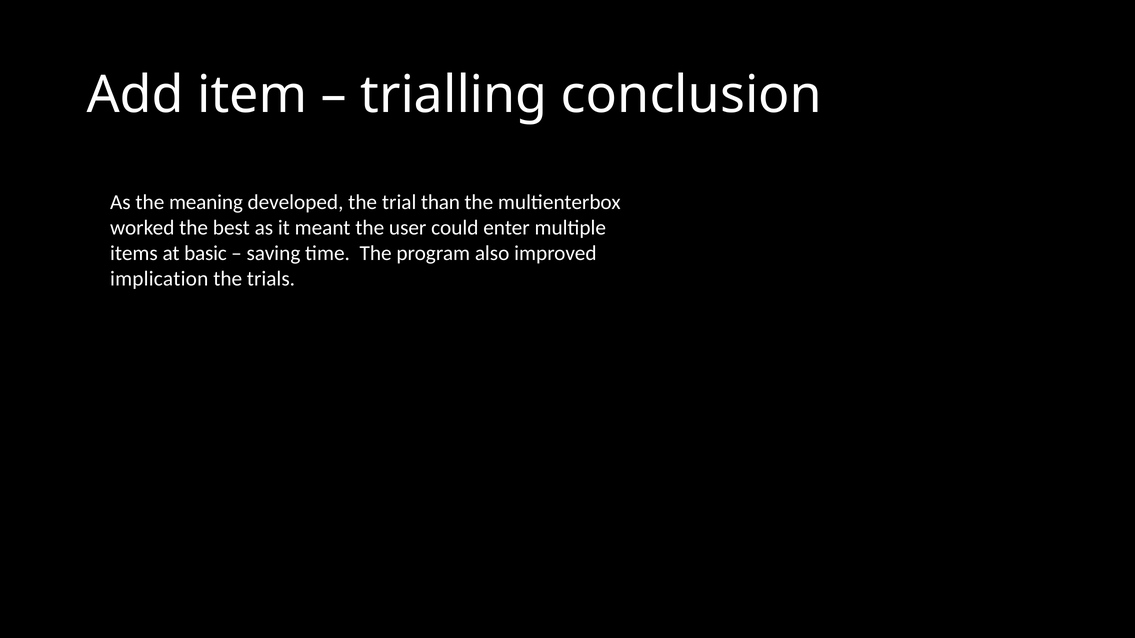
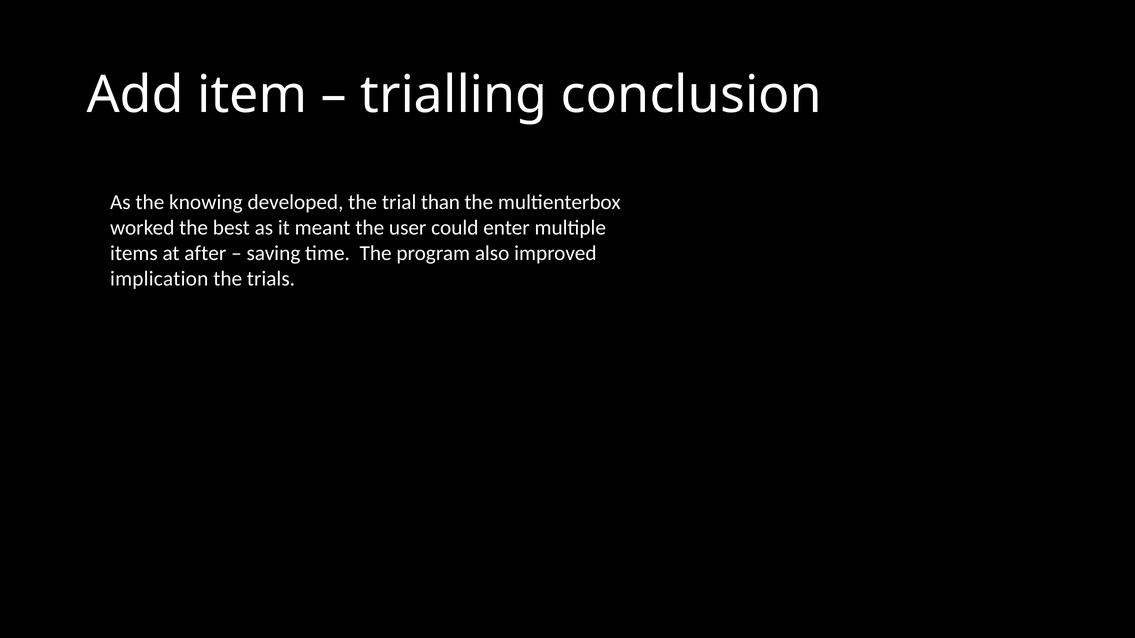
meaning: meaning -> knowing
basic: basic -> after
